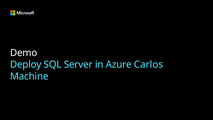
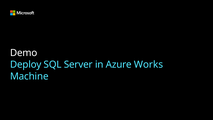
Carlos: Carlos -> Works
